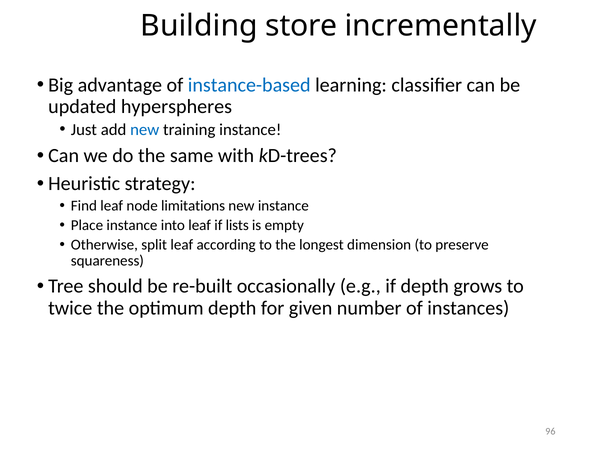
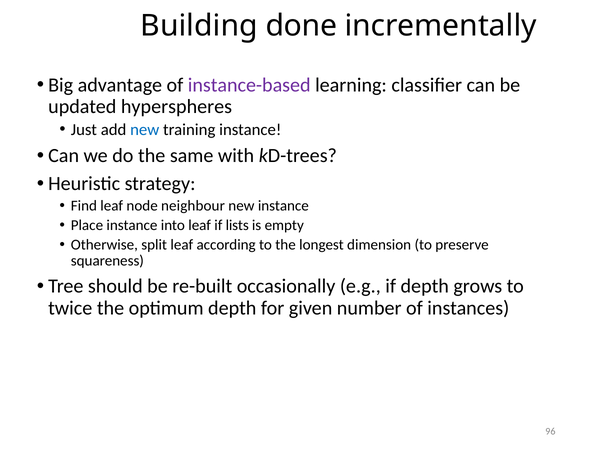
store: store -> done
instance-based colour: blue -> purple
limitations: limitations -> neighbour
